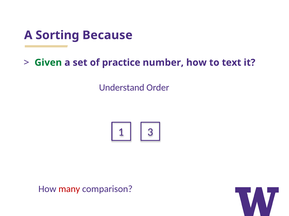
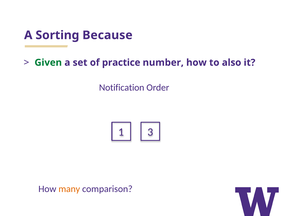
text: text -> also
Understand: Understand -> Notification
many colour: red -> orange
